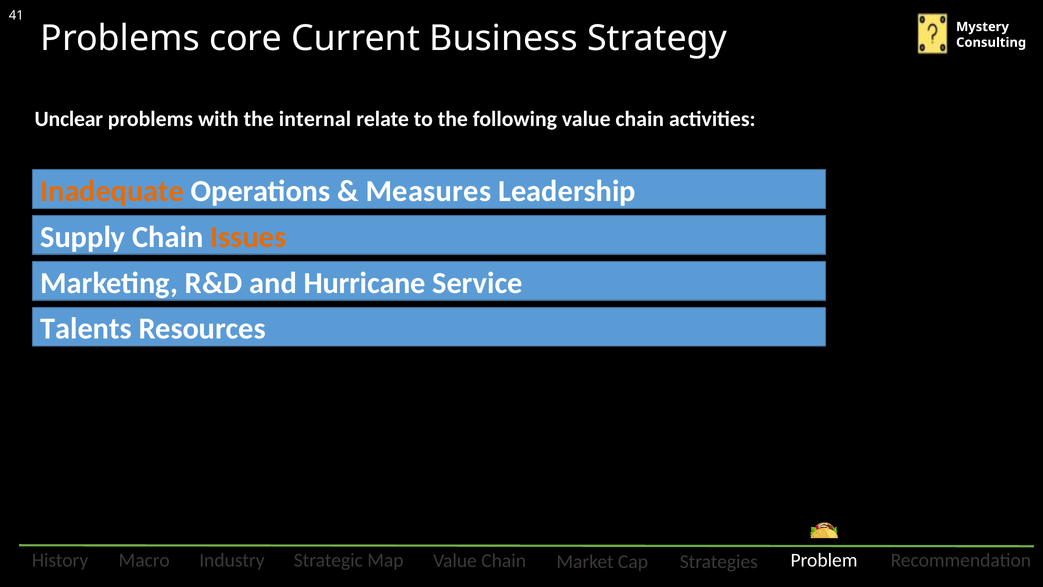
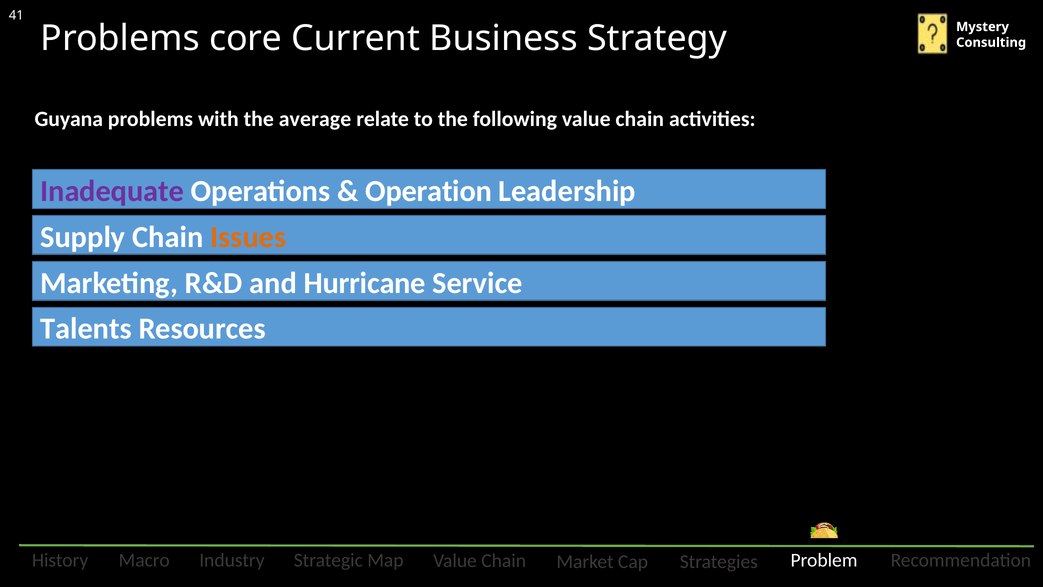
Unclear: Unclear -> Guyana
internal: internal -> average
Inadequate colour: orange -> purple
Measures: Measures -> Operation
